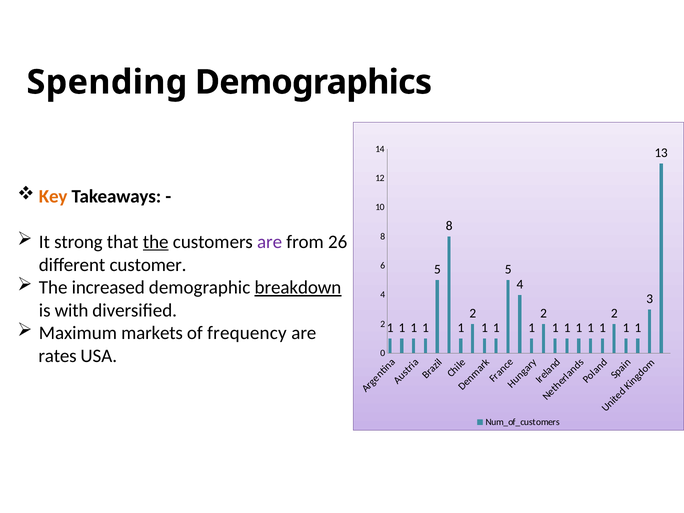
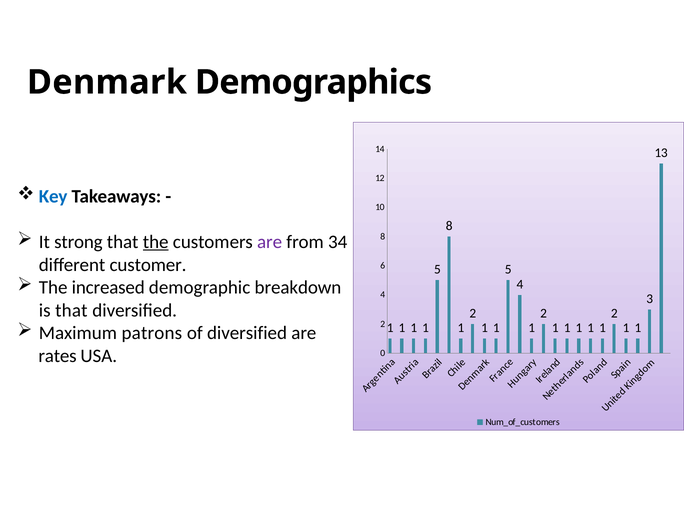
Spending: Spending -> Denmark
Key colour: orange -> blue
26: 26 -> 34
breakdown underline: present -> none
is with: with -> that
markets: markets -> patrons
of frequency: frequency -> diversified
